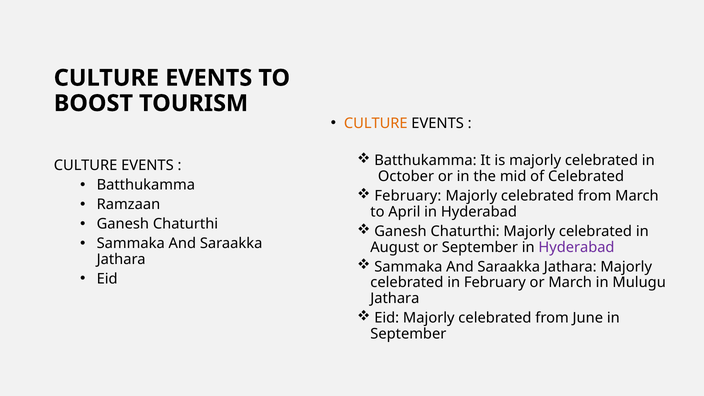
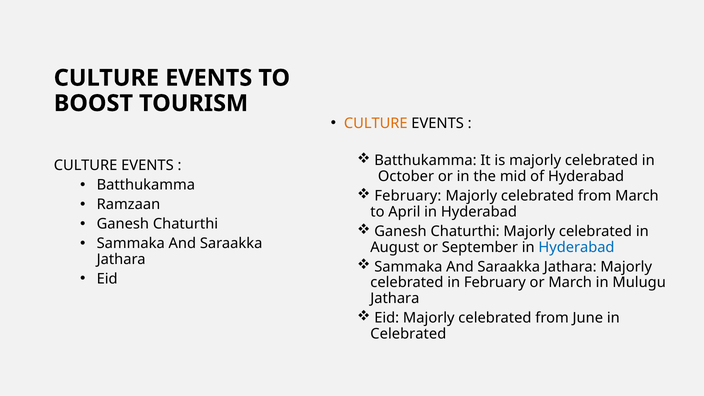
of Celebrated: Celebrated -> Hyderabad
Hyderabad at (576, 247) colour: purple -> blue
September at (408, 334): September -> Celebrated
